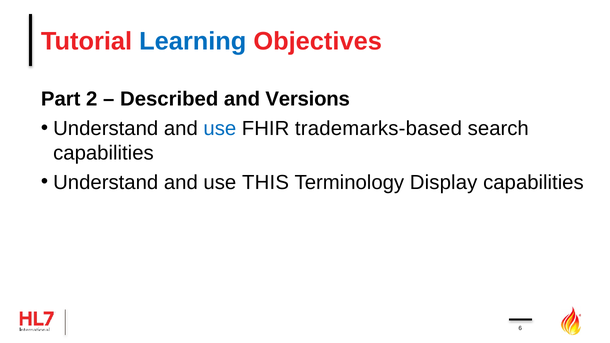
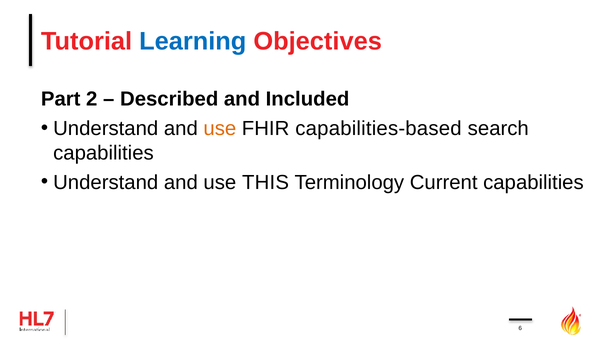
Versions: Versions -> Included
use at (220, 129) colour: blue -> orange
trademarks-based: trademarks-based -> capabilities-based
Display: Display -> Current
